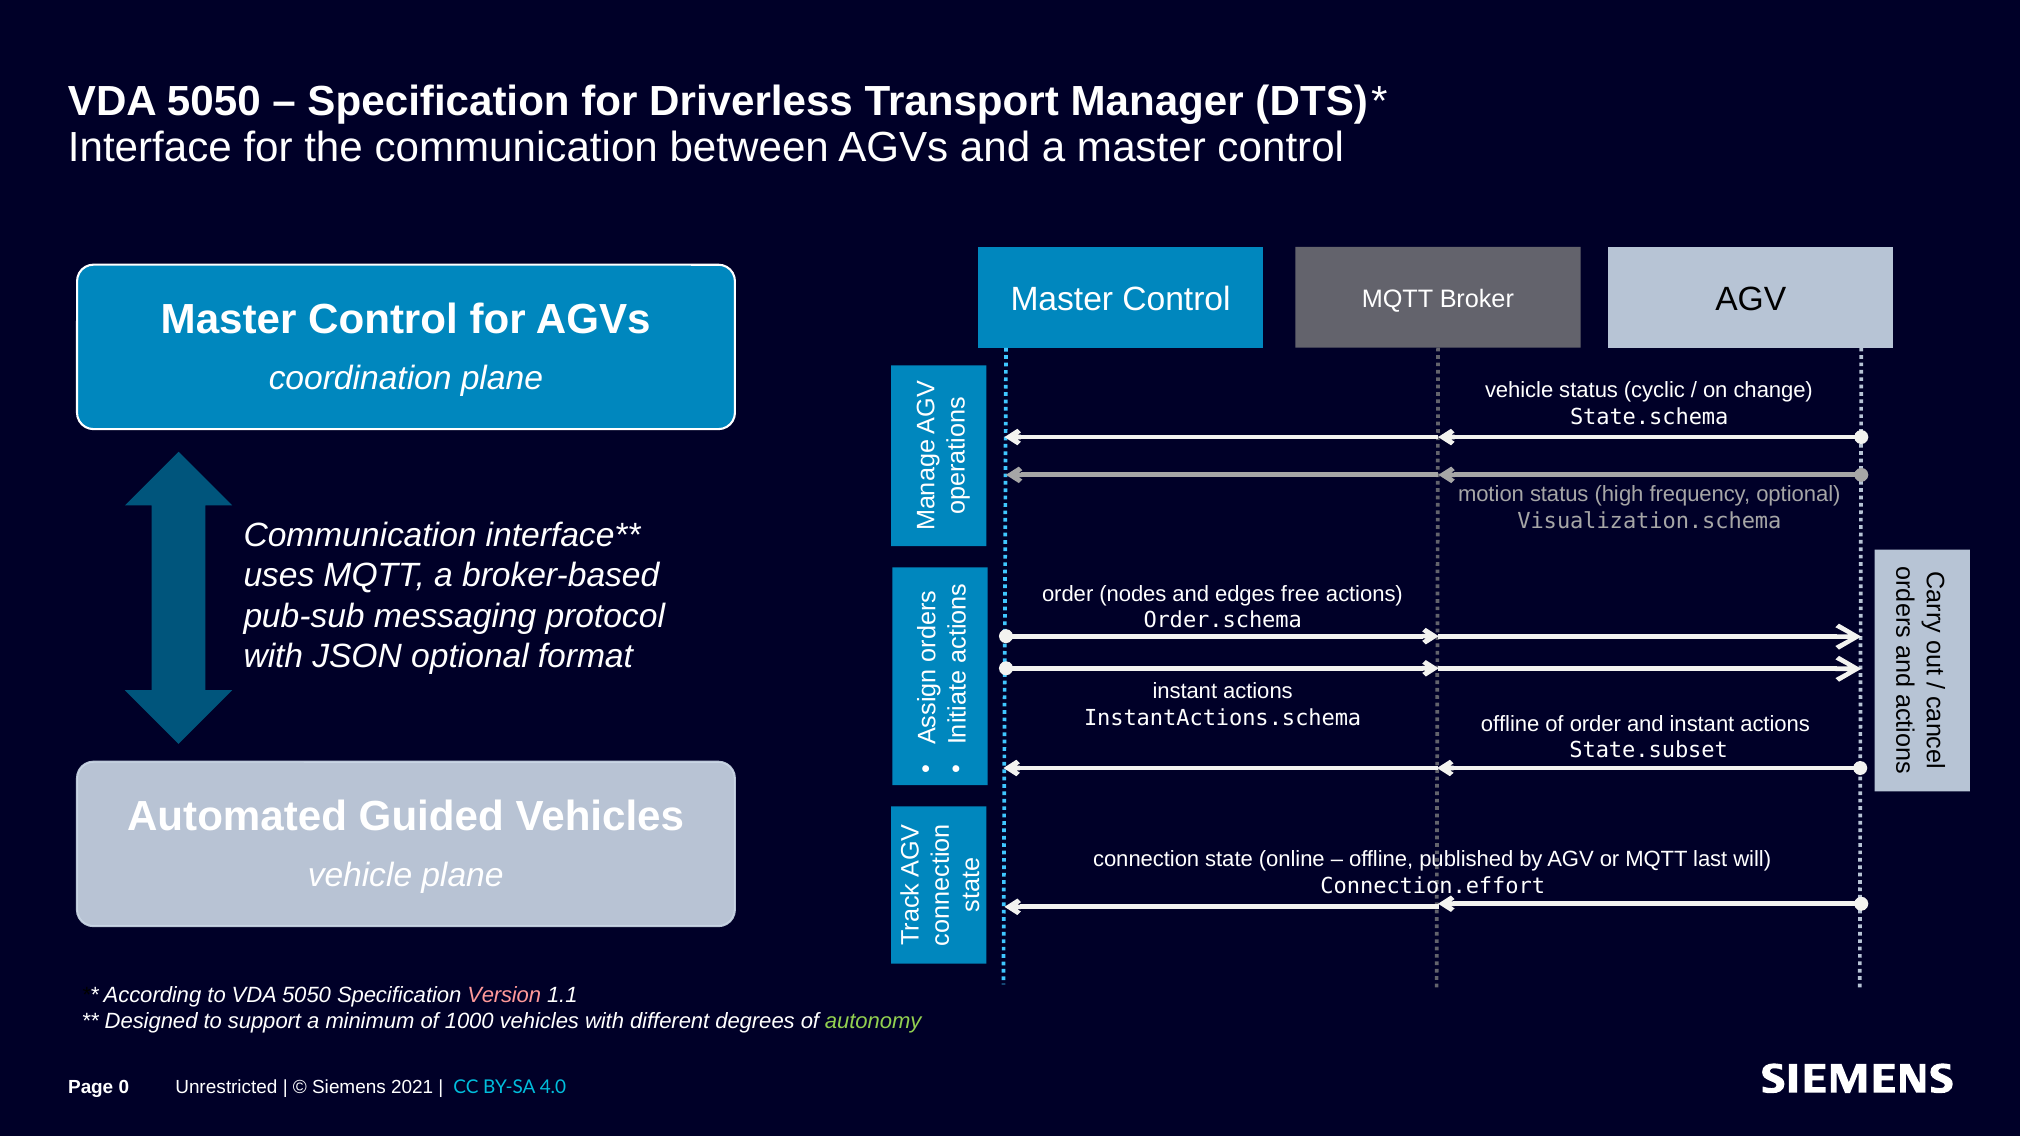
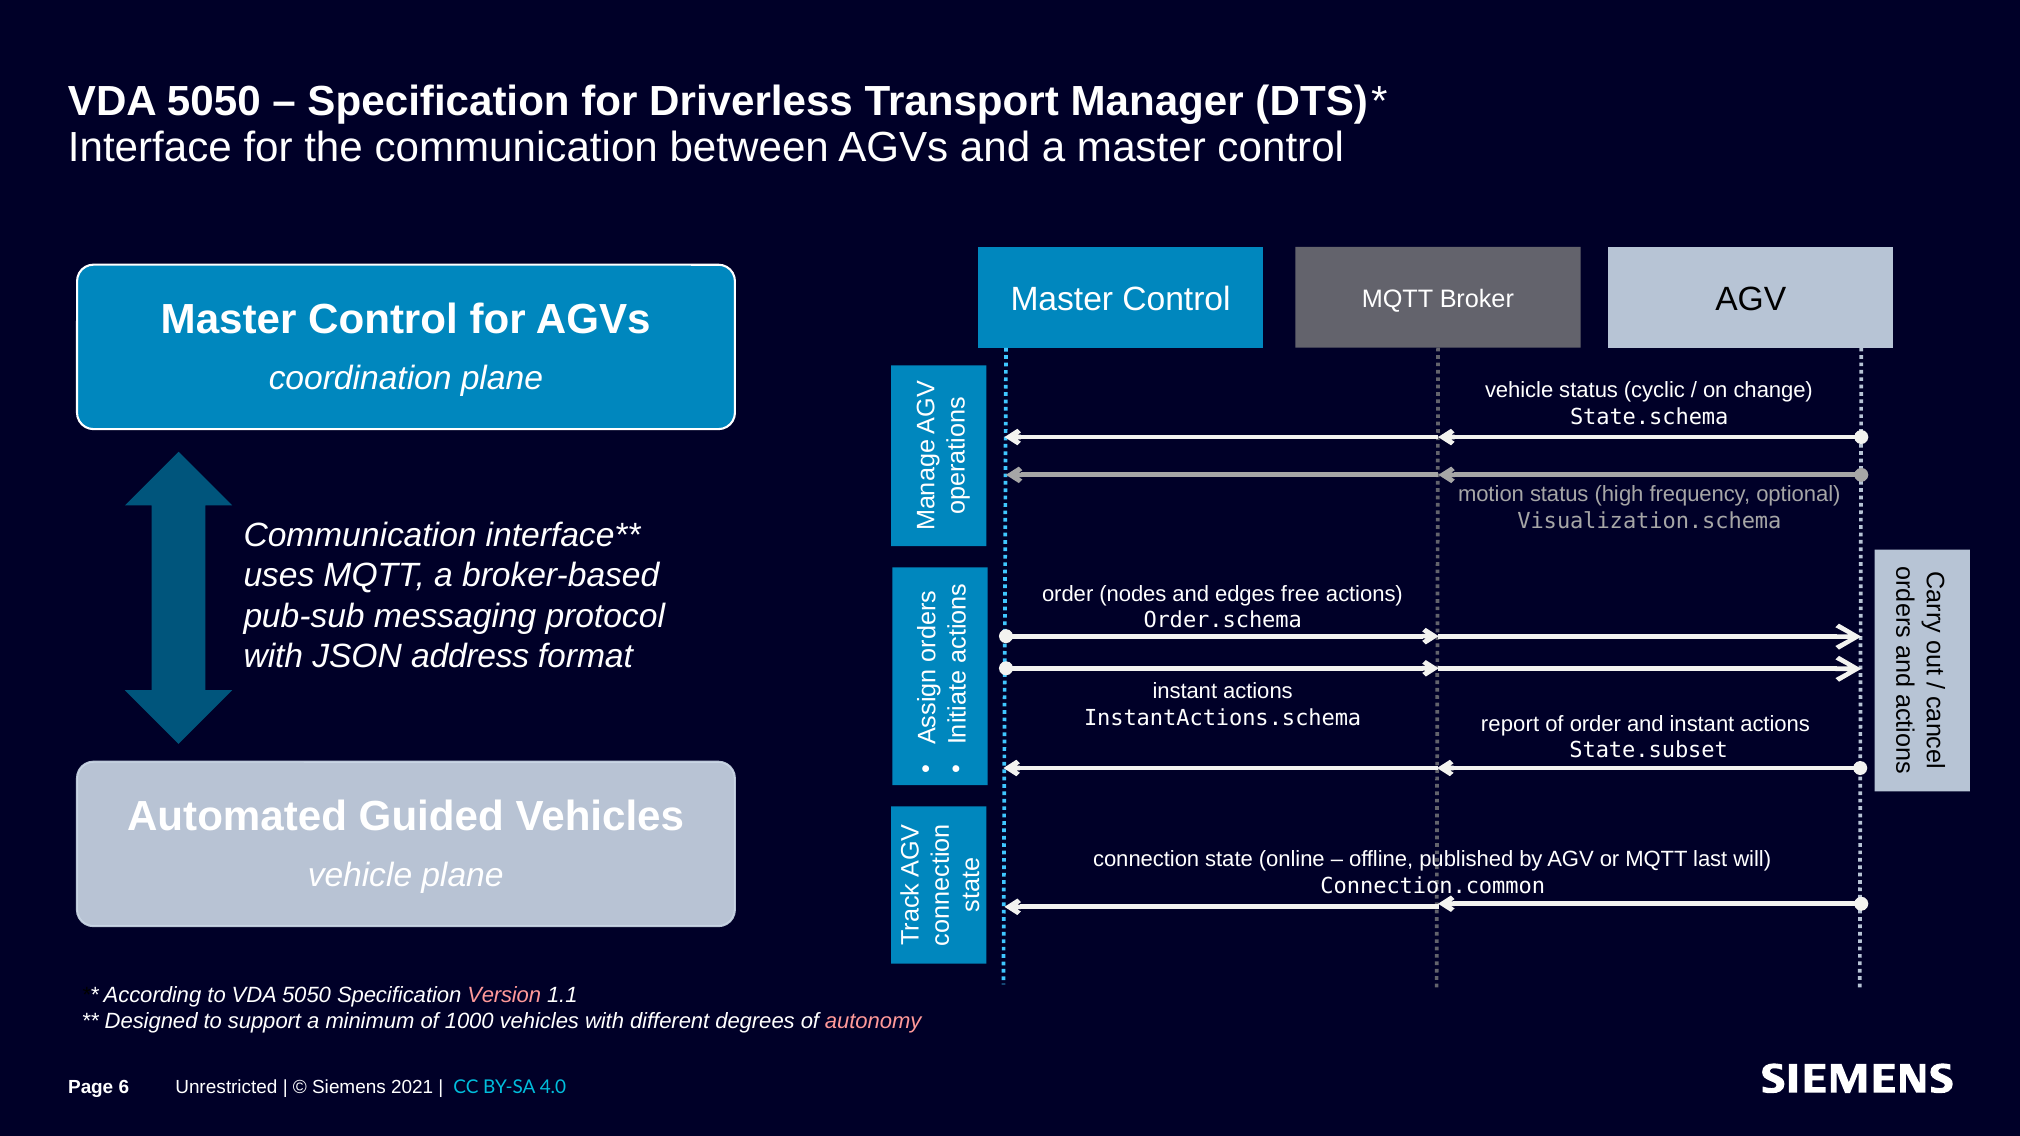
JSON optional: optional -> address
InstantActions.schema offline: offline -> report
Connection.effort: Connection.effort -> Connection.common
autonomy colour: light green -> pink
0: 0 -> 6
